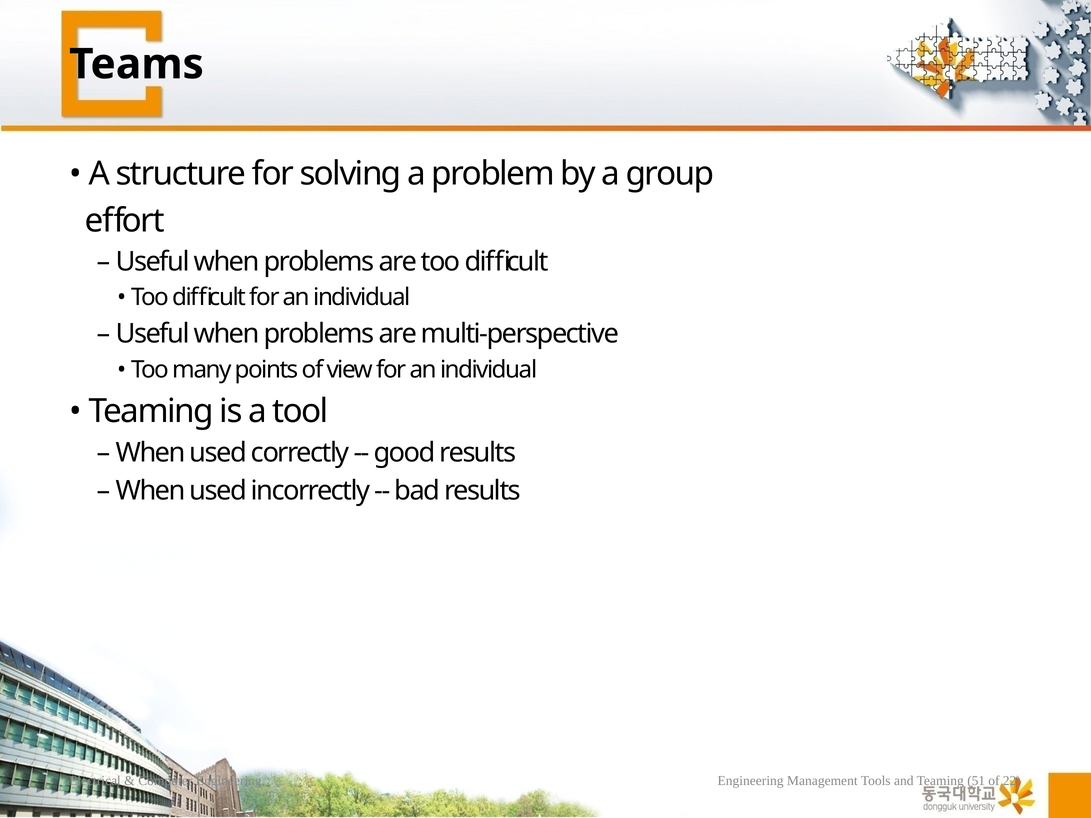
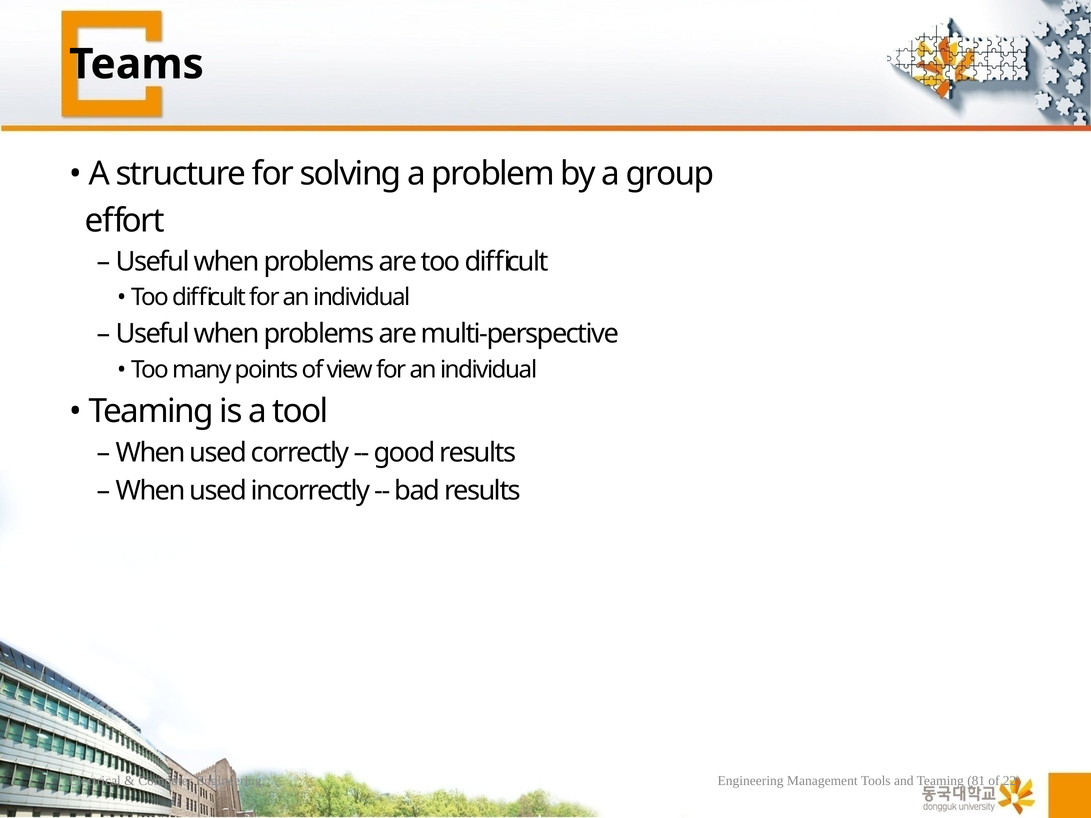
51: 51 -> 81
